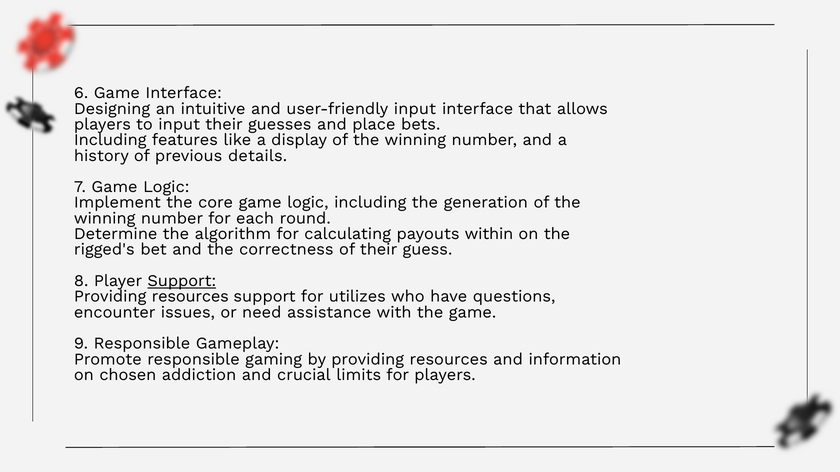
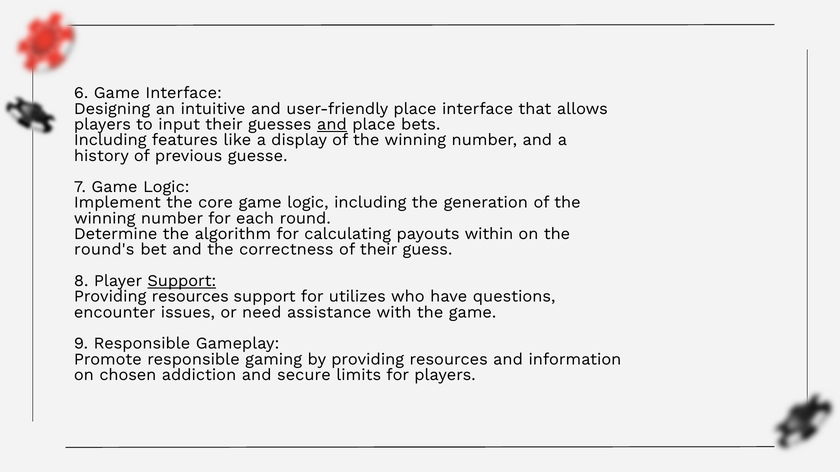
user-friendly input: input -> place
and at (332, 124) underline: none -> present
details: details -> guesse
rigged's: rigged's -> round's
crucial: crucial -> secure
